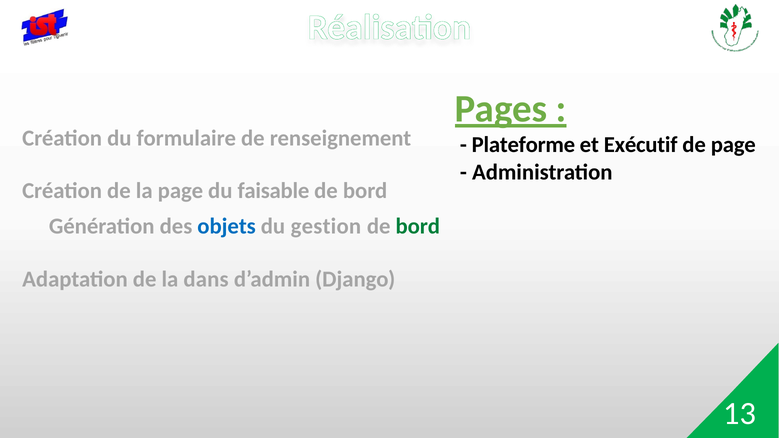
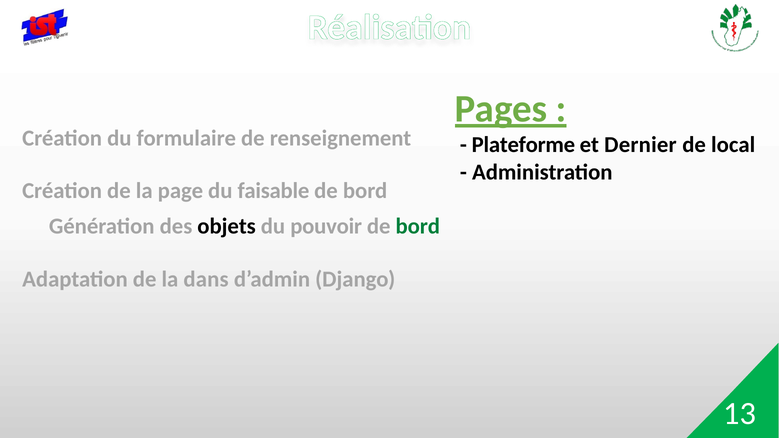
Exécutif: Exécutif -> Dernier
de page: page -> local
objets colour: blue -> black
gestion: gestion -> pouvoir
